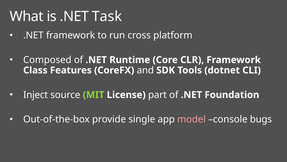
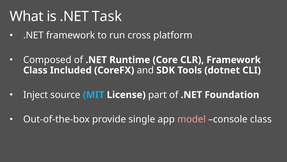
Features: Features -> Included
MIT colour: light green -> light blue
console bugs: bugs -> class
